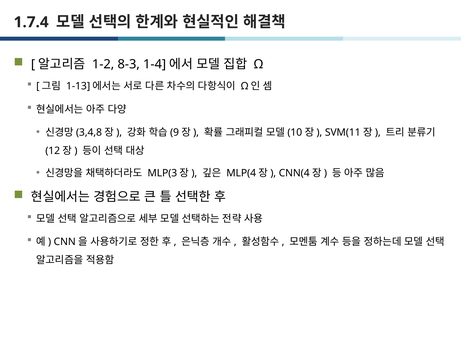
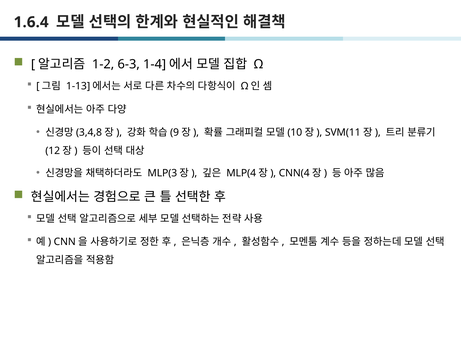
1.7.4: 1.7.4 -> 1.6.4
8-3: 8-3 -> 6-3
